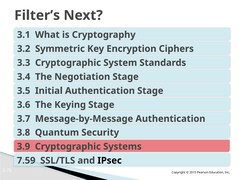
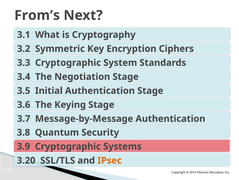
Filter’s: Filter’s -> From’s
7.59: 7.59 -> 3.20
IPsec colour: black -> orange
